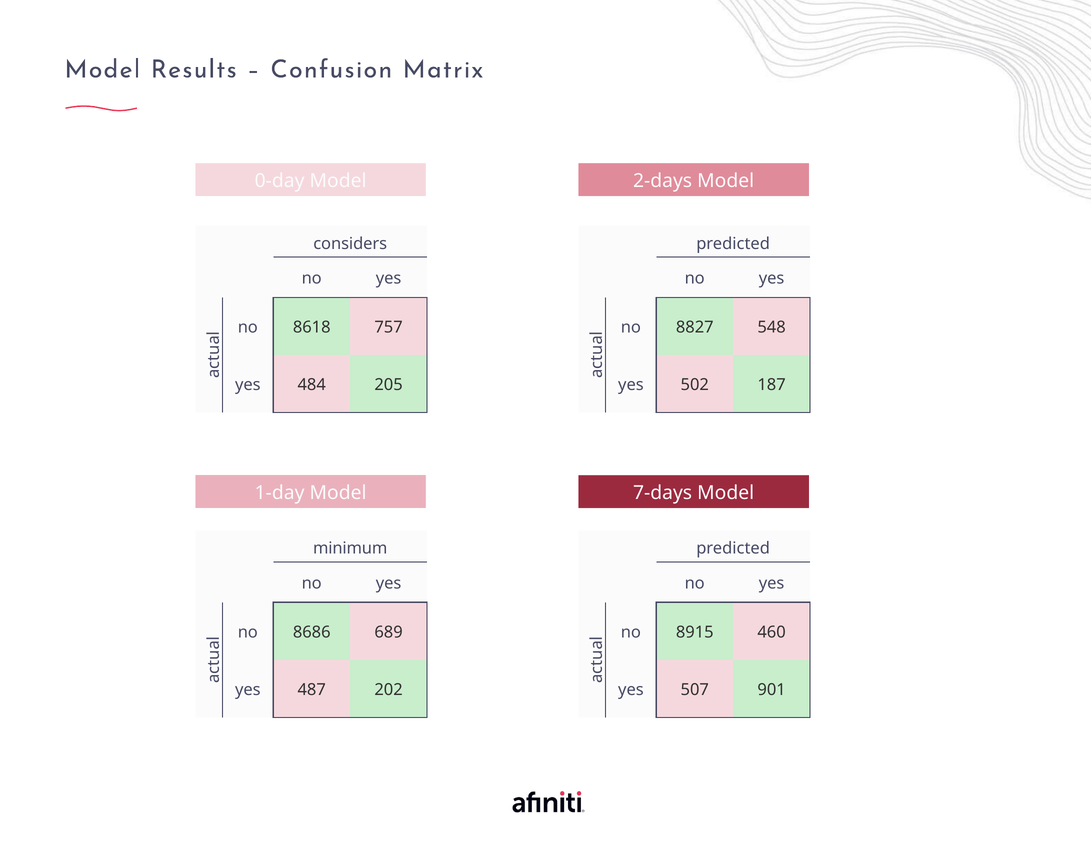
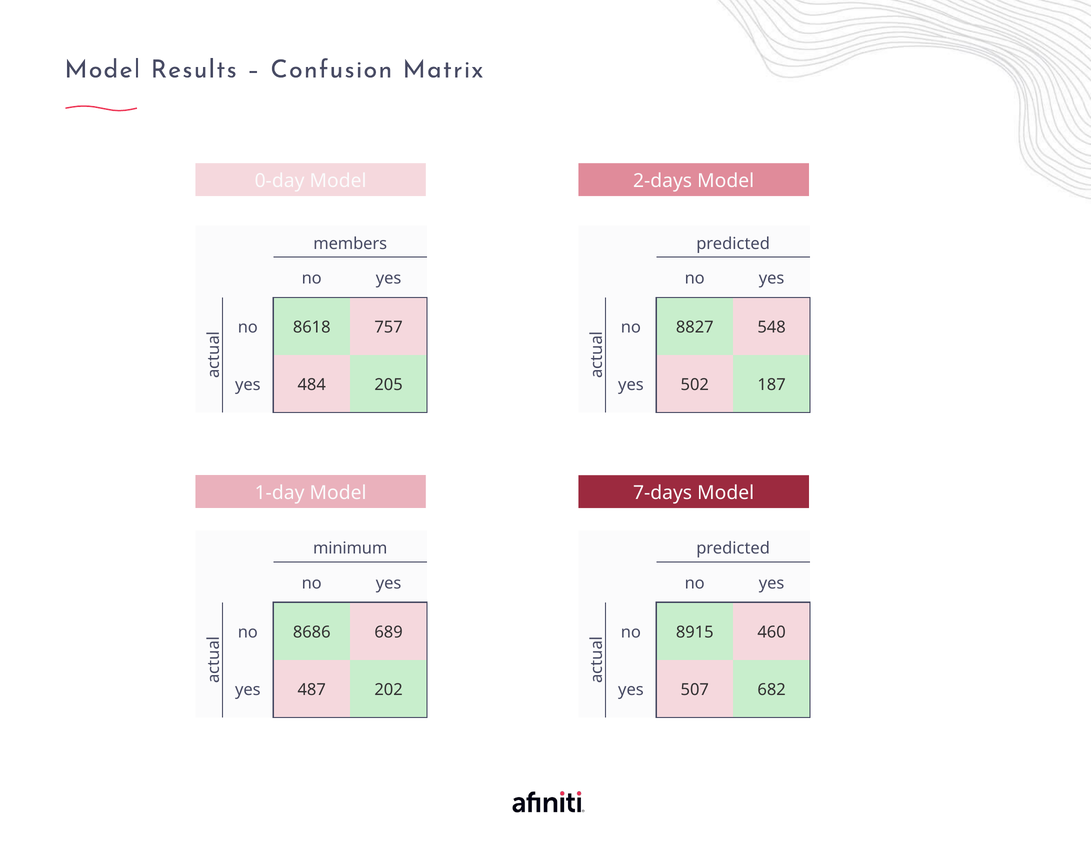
considers: considers -> members
901: 901 -> 682
